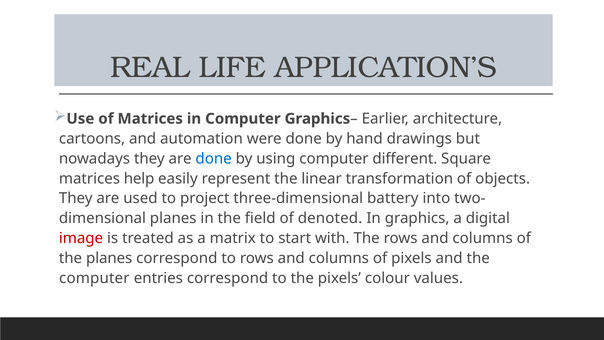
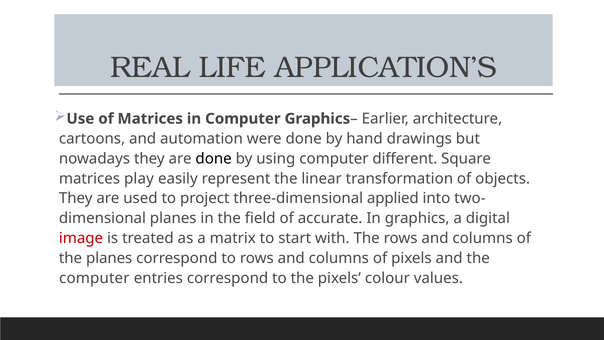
done at (214, 158) colour: blue -> black
help: help -> play
battery: battery -> applied
denoted: denoted -> accurate
